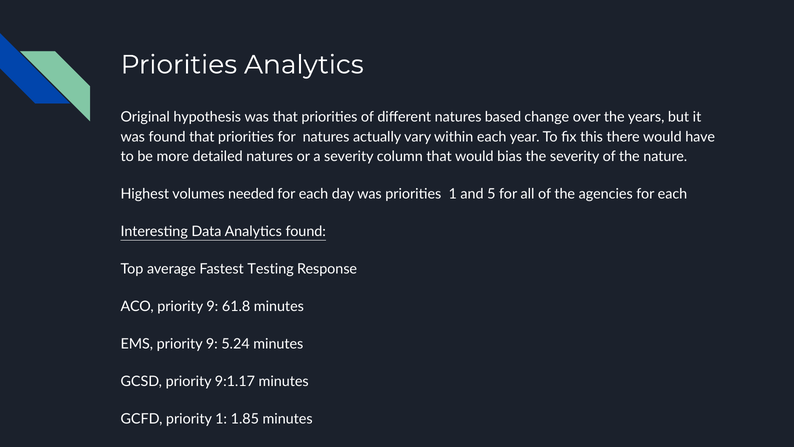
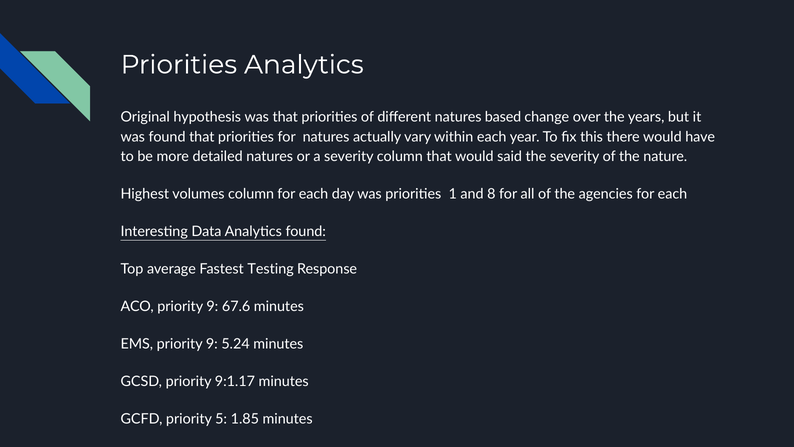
bias: bias -> said
volumes needed: needed -> column
5: 5 -> 8
61.8: 61.8 -> 67.6
priority 1: 1 -> 5
